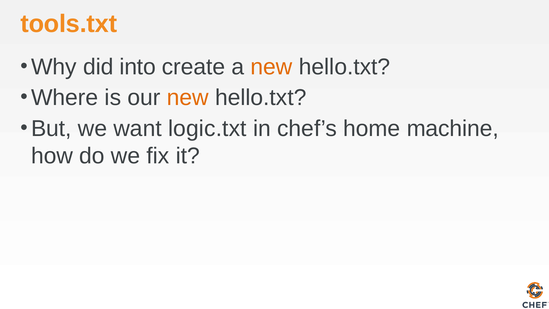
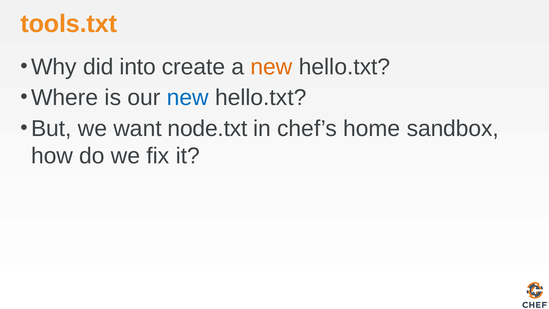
new at (188, 98) colour: orange -> blue
logic.txt: logic.txt -> node.txt
machine: machine -> sandbox
